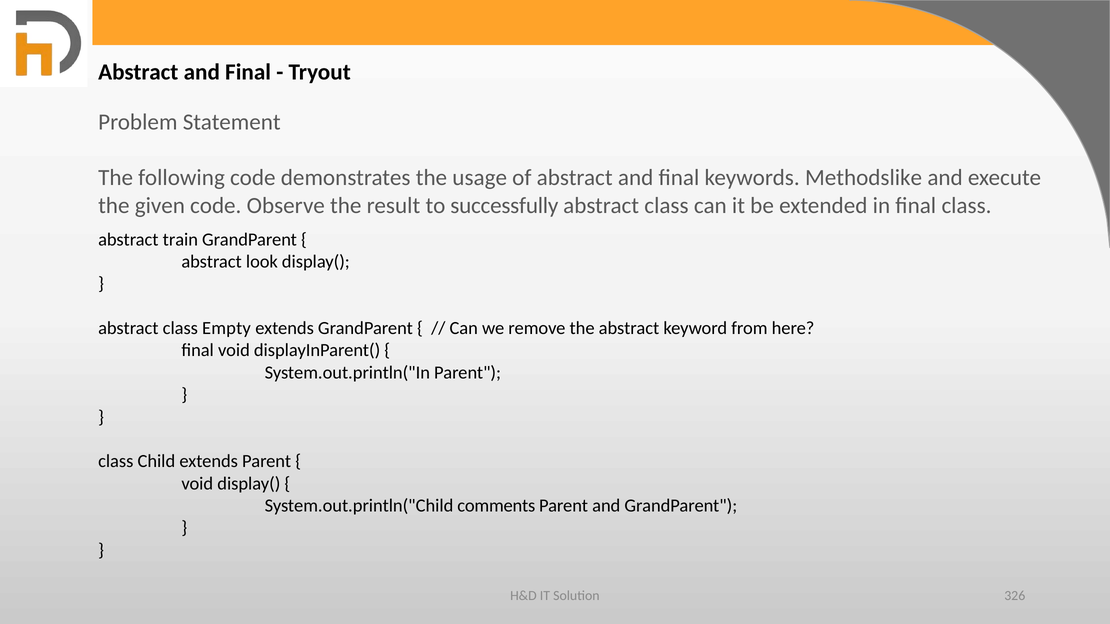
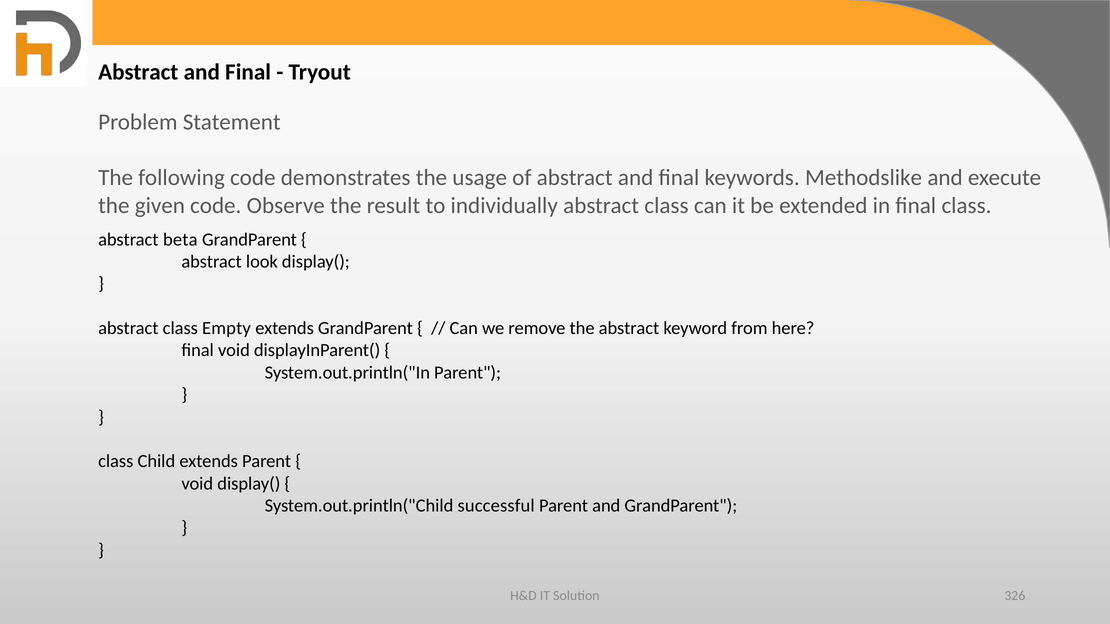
successfully: successfully -> individually
train: train -> beta
comments: comments -> successful
